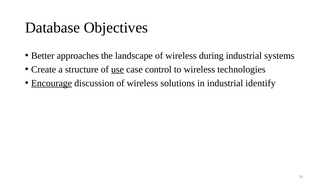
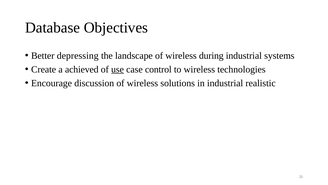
approaches: approaches -> depressing
structure: structure -> achieved
Encourage underline: present -> none
identify: identify -> realistic
